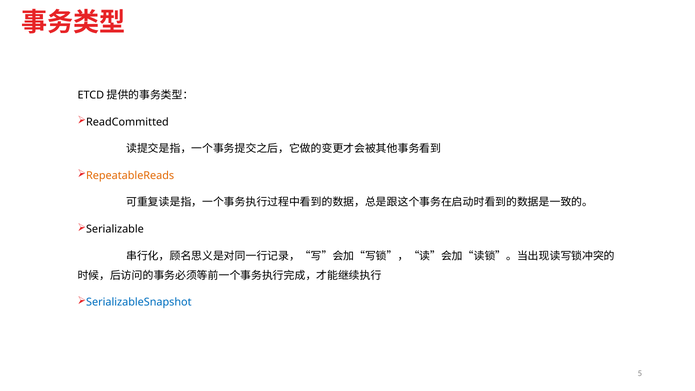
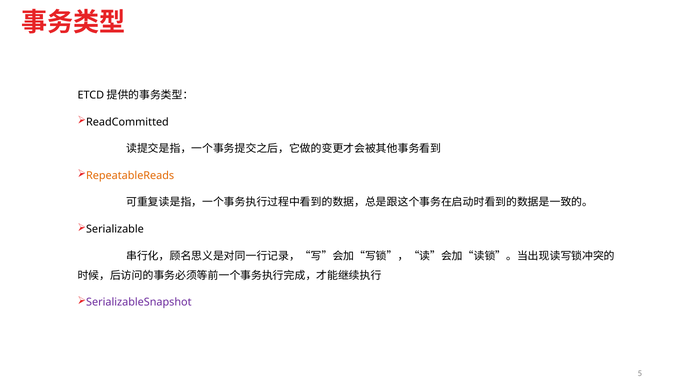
SerializableSnapshot colour: blue -> purple
